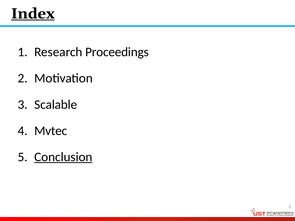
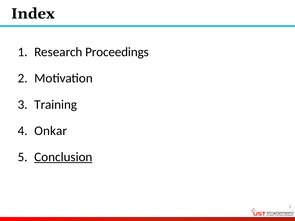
Index underline: present -> none
Scalable: Scalable -> Training
Mvtec: Mvtec -> Onkar
